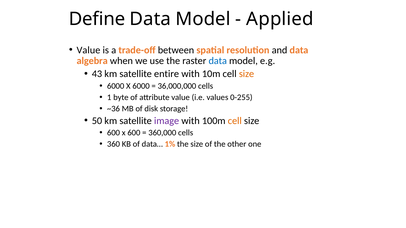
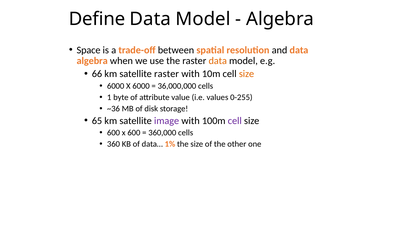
Applied at (280, 19): Applied -> Algebra
Value at (88, 50): Value -> Space
data at (218, 61) colour: blue -> orange
43: 43 -> 66
satellite entire: entire -> raster
50: 50 -> 65
cell at (235, 121) colour: orange -> purple
